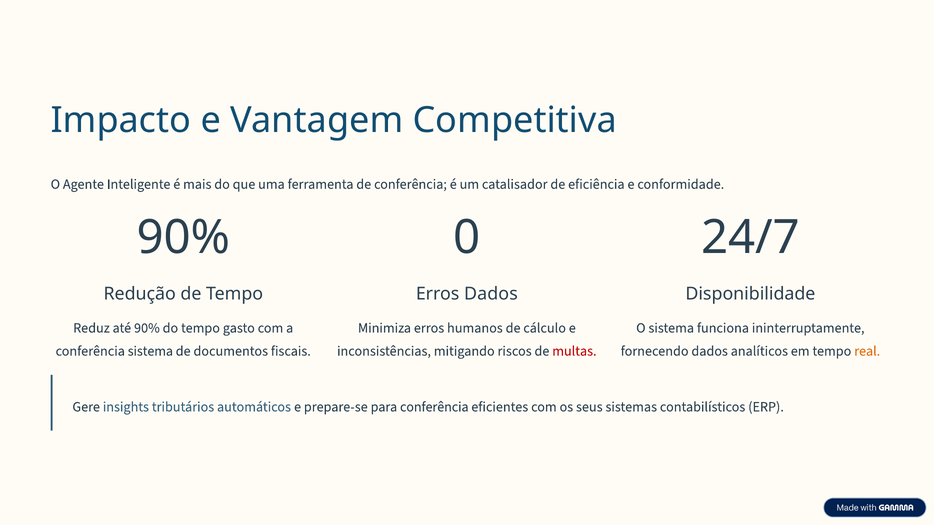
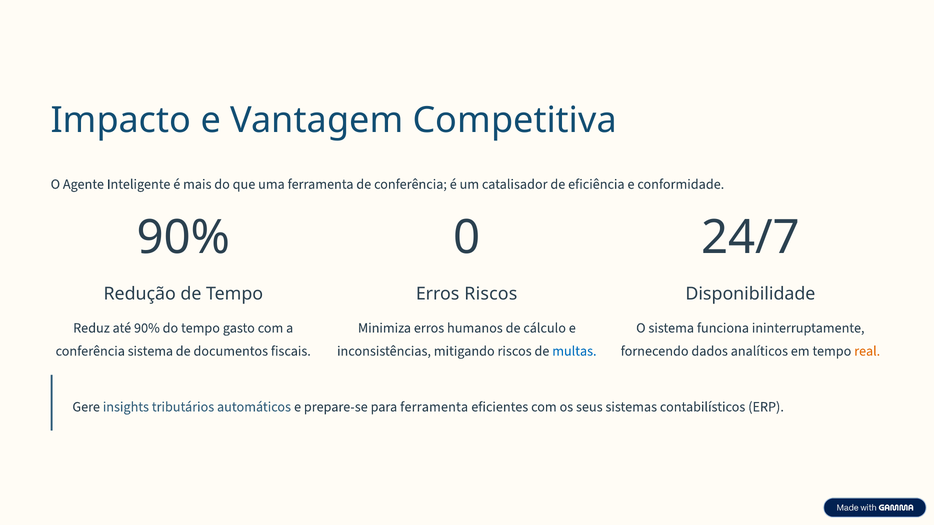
Erros Dados: Dados -> Riscos
multas colour: red -> blue
para conferência: conferência -> ferramenta
